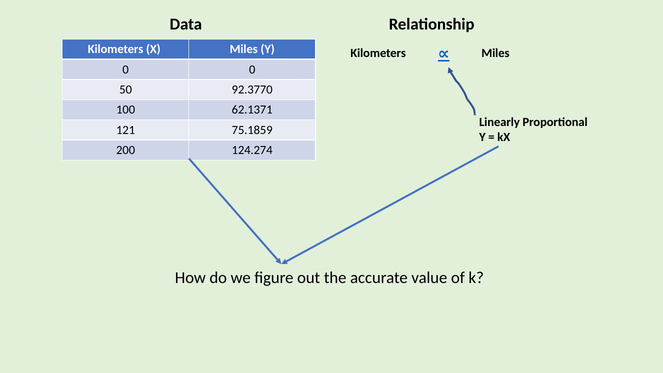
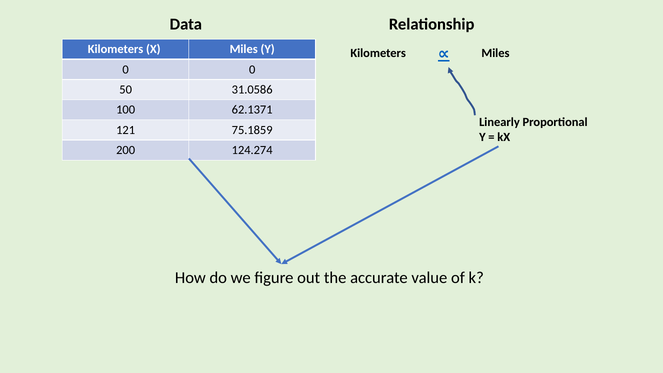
92.3770: 92.3770 -> 31.0586
